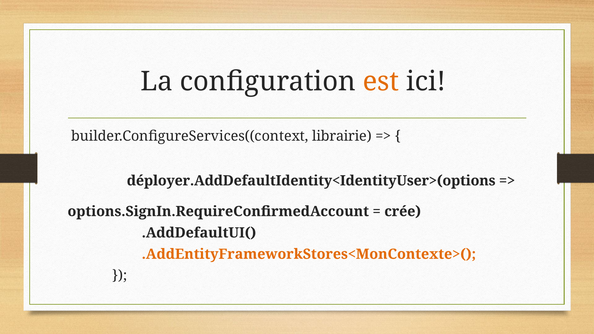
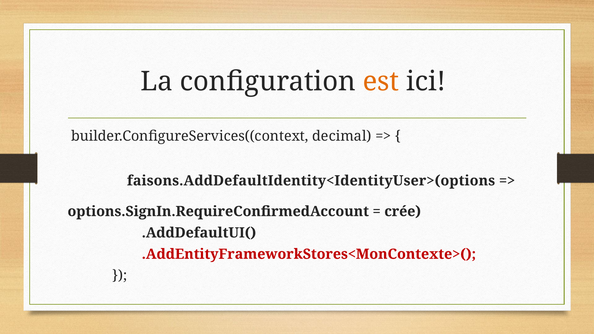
librairie: librairie -> decimal
déployer.AddDefaultIdentity<IdentityUser>(options: déployer.AddDefaultIdentity<IdentityUser>(options -> faisons.AddDefaultIdentity<IdentityUser>(options
.AddEntityFrameworkStores<MonContexte>( colour: orange -> red
